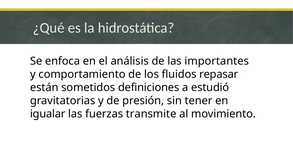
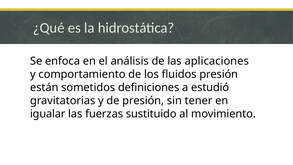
importantes: importantes -> aplicaciones
fluidos repasar: repasar -> presión
transmite: transmite -> sustituido
